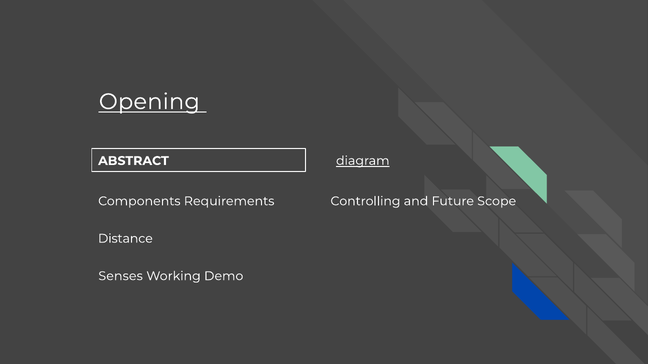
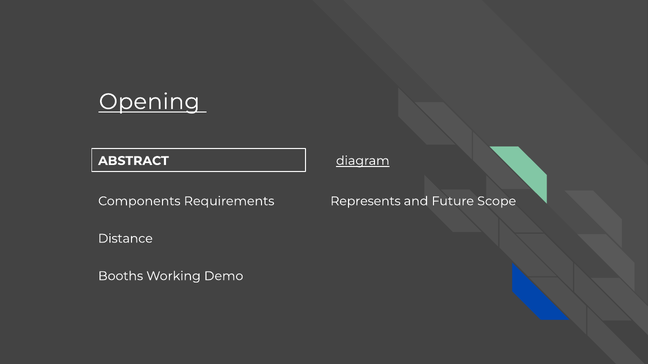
Controlling: Controlling -> Represents
Senses: Senses -> Booths
